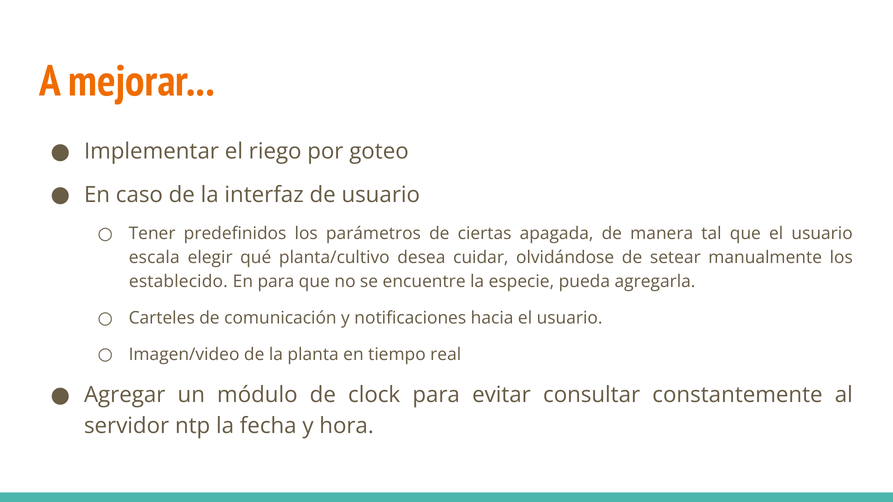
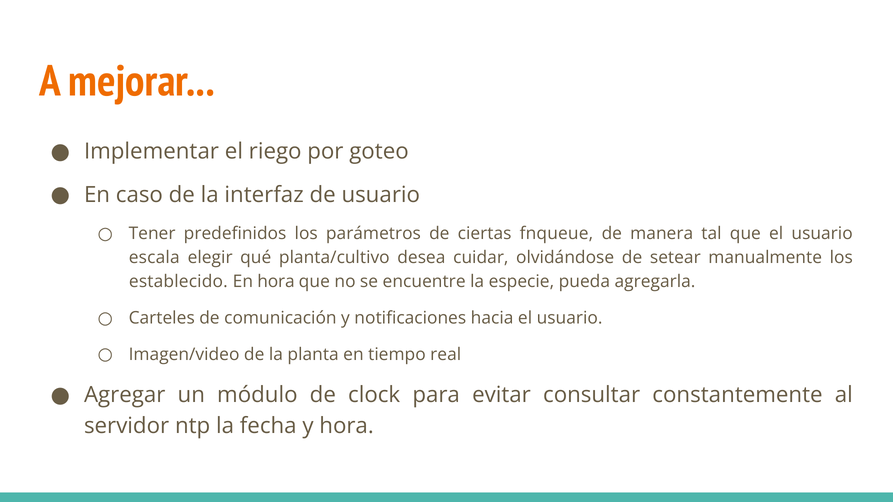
apagada: apagada -> fnqueue
En para: para -> hora
